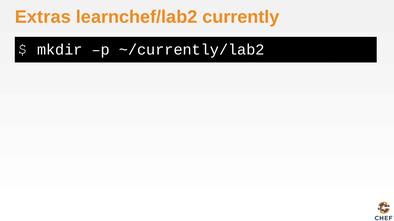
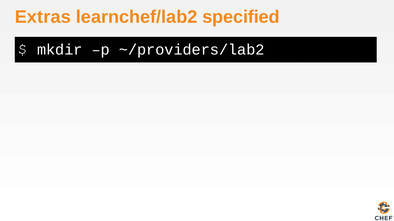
currently: currently -> specified
~/currently/lab2: ~/currently/lab2 -> ~/providers/lab2
